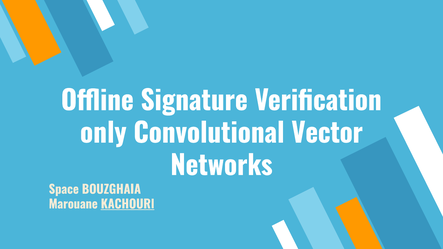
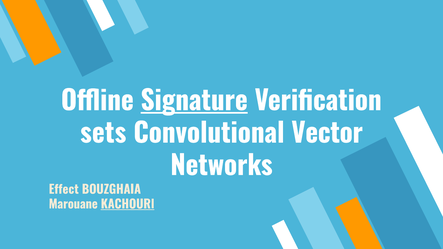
Signature underline: none -> present
only: only -> sets
Space: Space -> Effect
